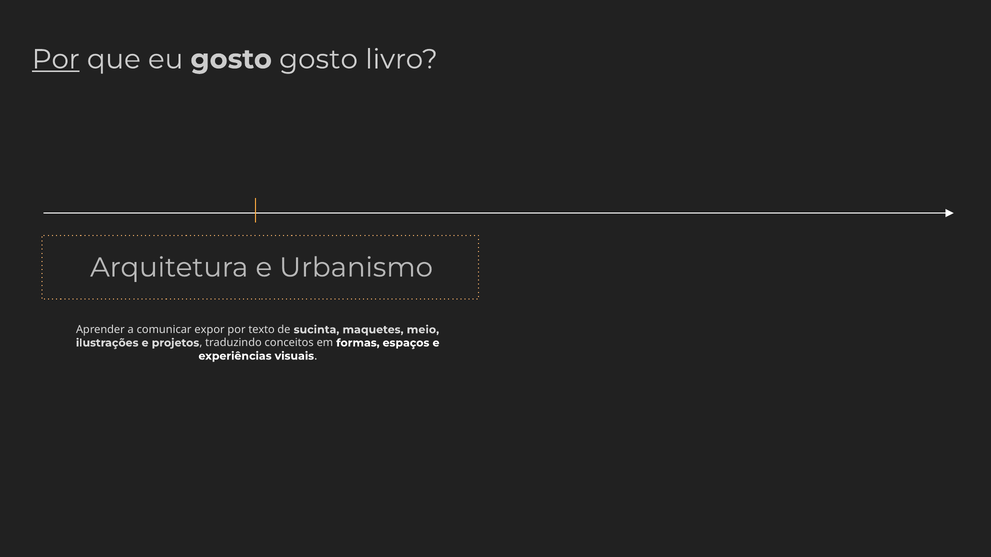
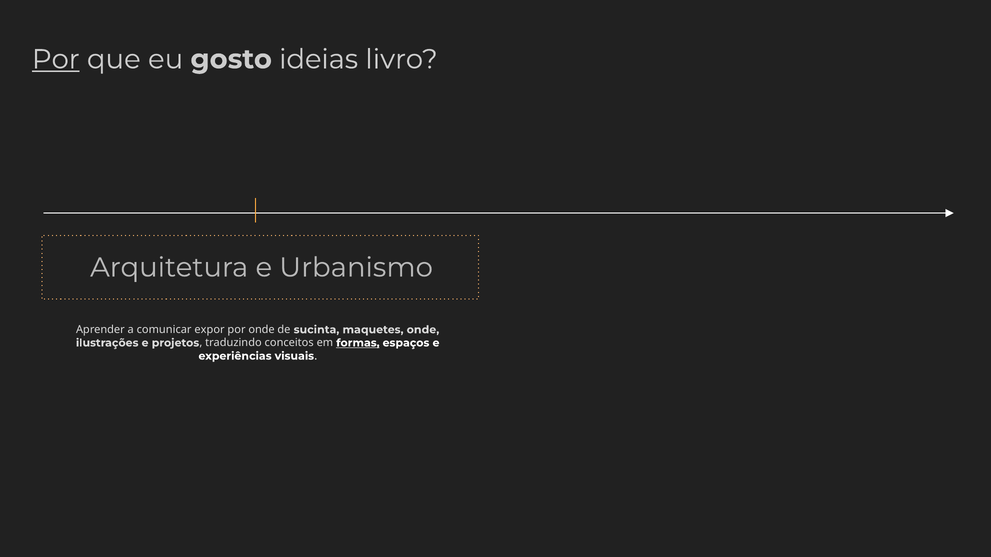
gosto gosto: gosto -> ideias
por texto: texto -> onde
maquetes meio: meio -> onde
formas underline: none -> present
